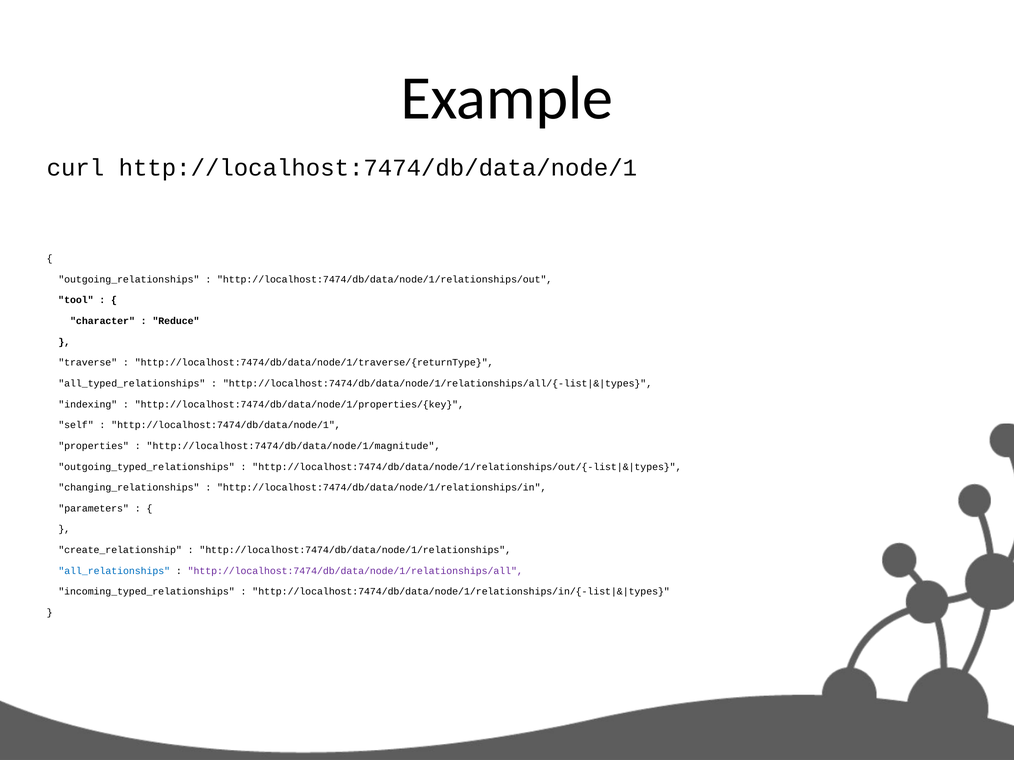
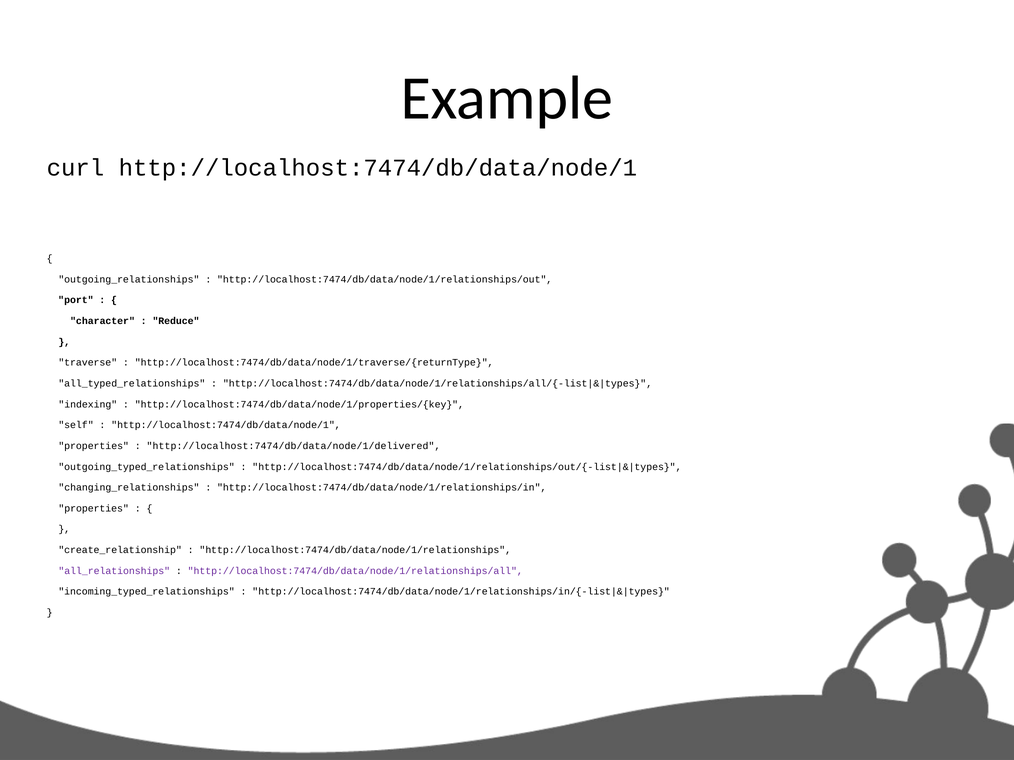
tool: tool -> port
http://localhost:7474/db/data/node/1/magnitude: http://localhost:7474/db/data/node/1/magnitude -> http://localhost:7474/db/data/node/1/delivered
parameters at (94, 509): parameters -> properties
all_relationships colour: blue -> purple
